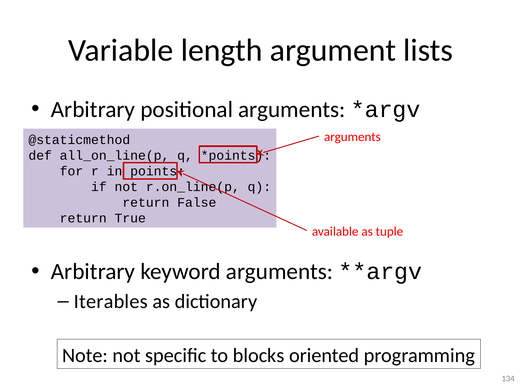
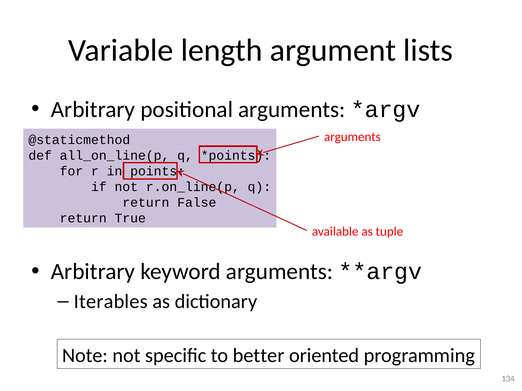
blocks: blocks -> better
